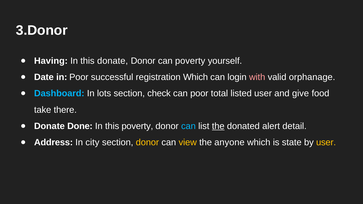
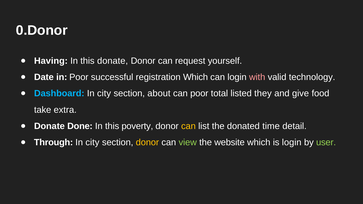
3.Donor: 3.Donor -> 0.Donor
can poverty: poverty -> request
orphanage: orphanage -> technology
lots at (104, 94): lots -> city
check: check -> about
listed user: user -> they
there: there -> extra
can at (188, 126) colour: light blue -> yellow
the at (218, 126) underline: present -> none
alert: alert -> time
Address: Address -> Through
view colour: yellow -> light green
anyone: anyone -> website
is state: state -> login
user at (326, 143) colour: yellow -> light green
